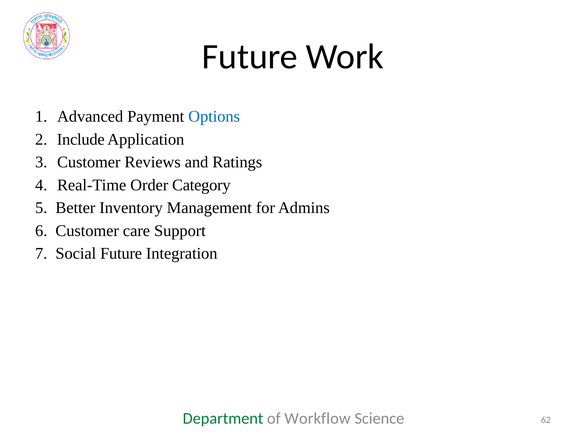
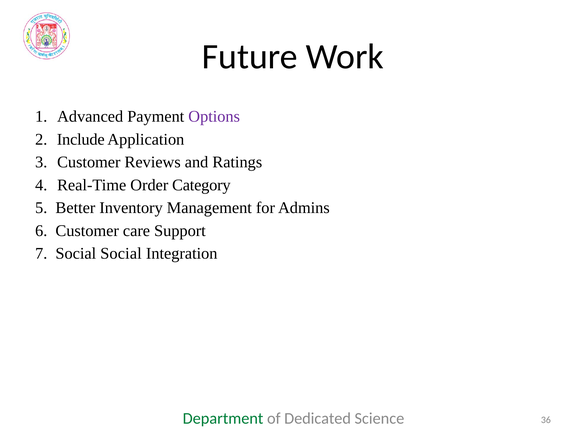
Options colour: blue -> purple
Social Future: Future -> Social
Workflow: Workflow -> Dedicated
62: 62 -> 36
